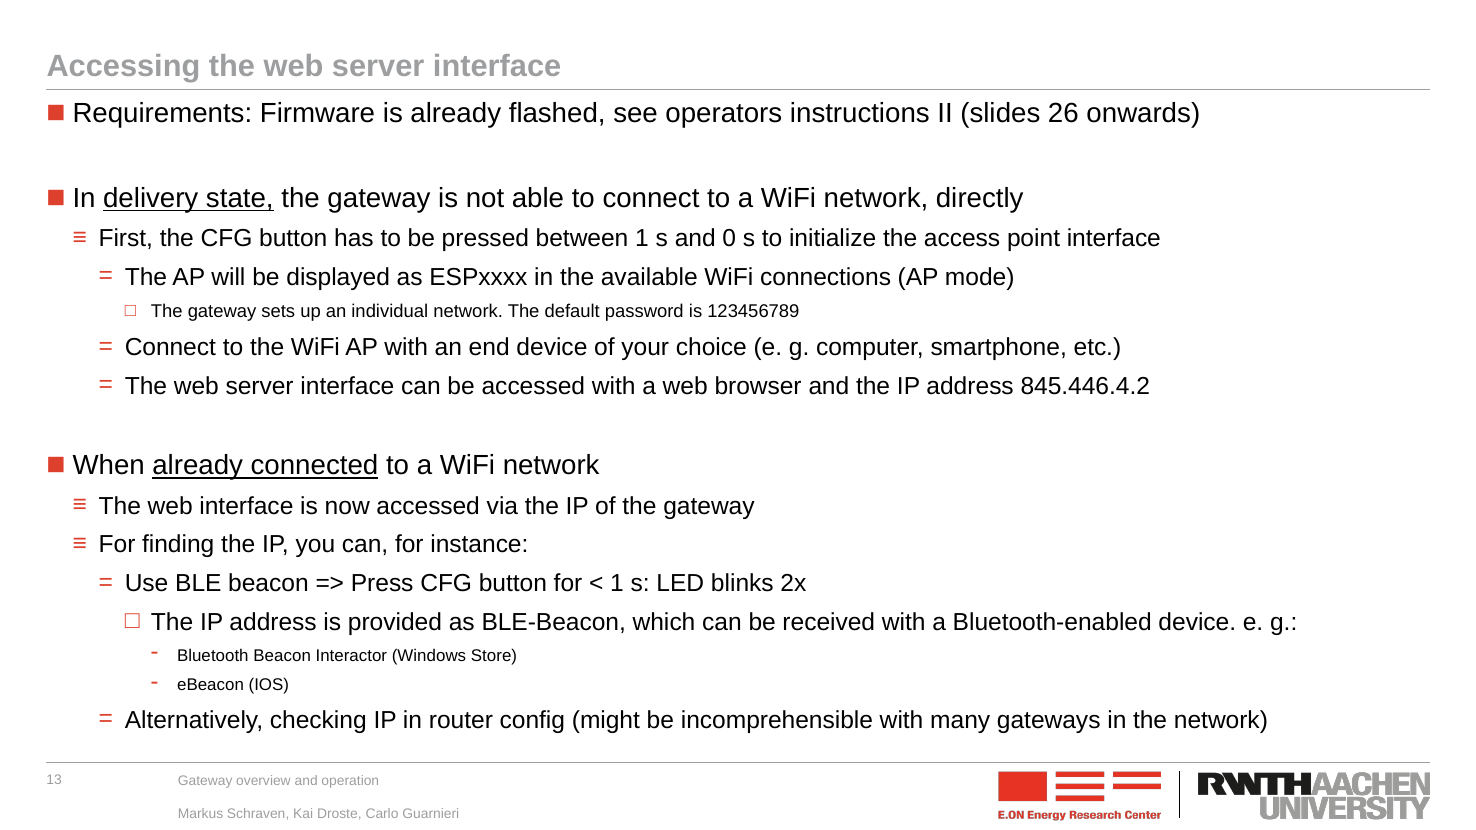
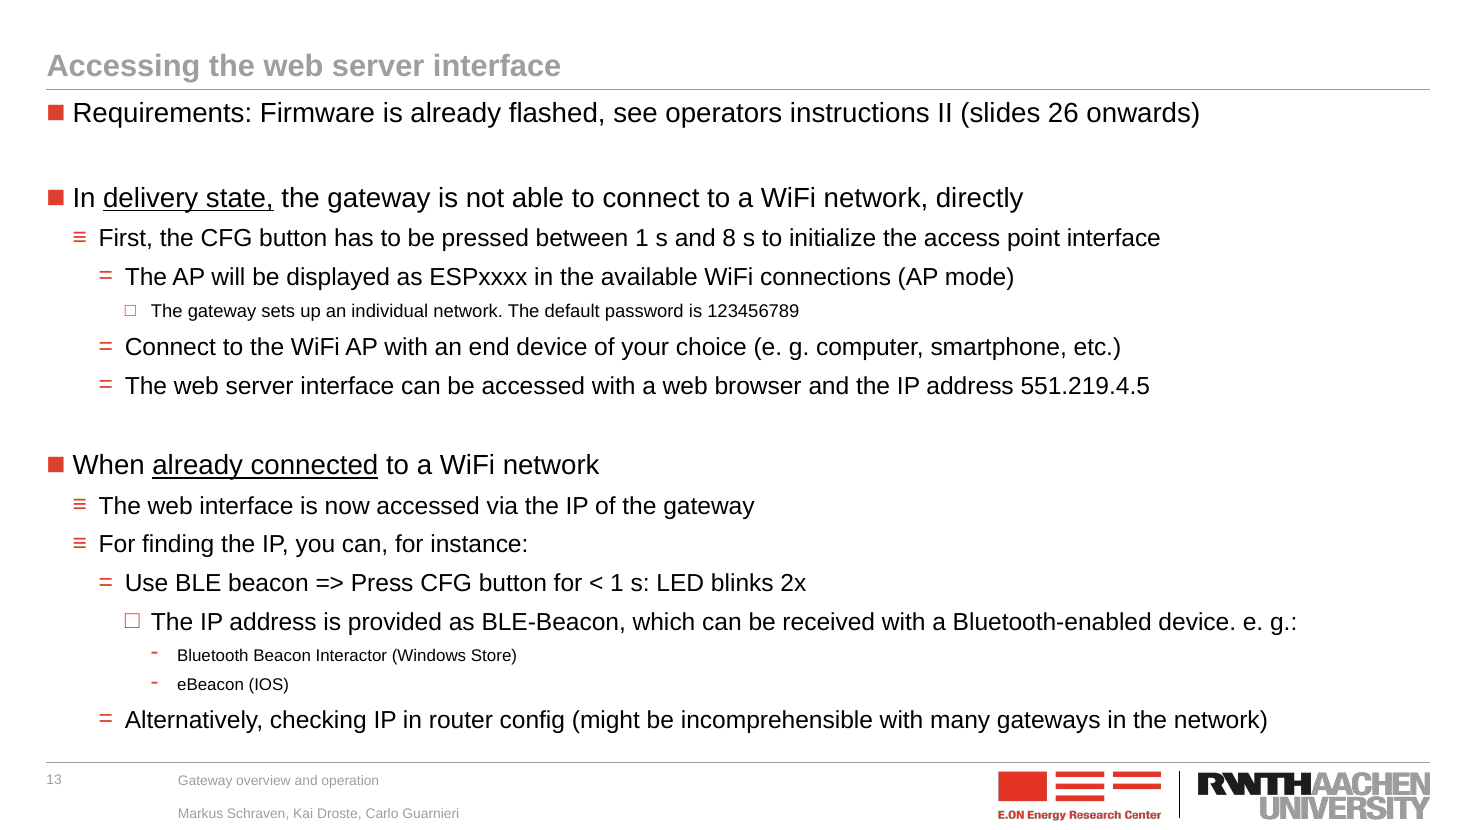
0: 0 -> 8
845.446.4.2: 845.446.4.2 -> 551.219.4.5
